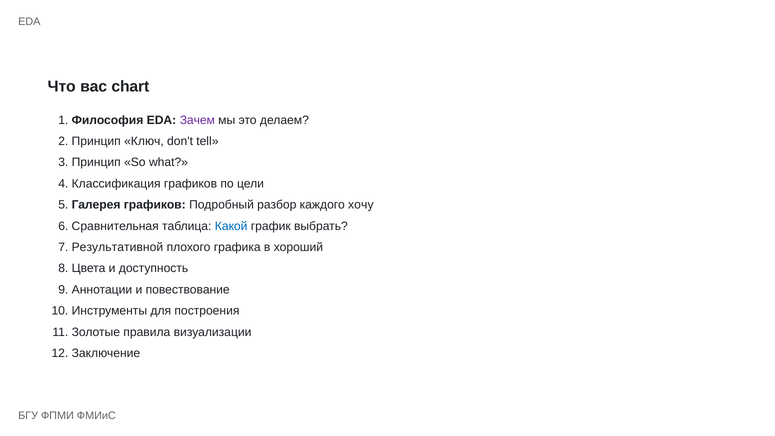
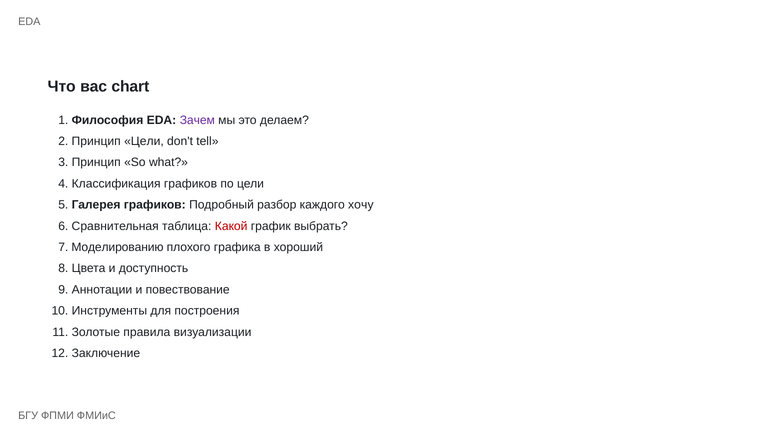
Принцип Ключ: Ключ -> Цели
Какой colour: blue -> red
Результативной: Результативной -> Моделированию
